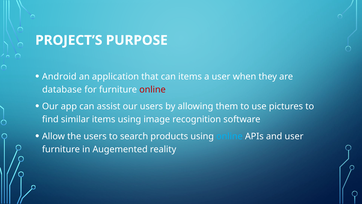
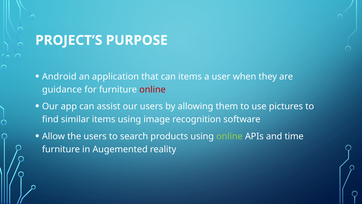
database: database -> guidance
online at (229, 136) colour: light blue -> light green
and user: user -> time
